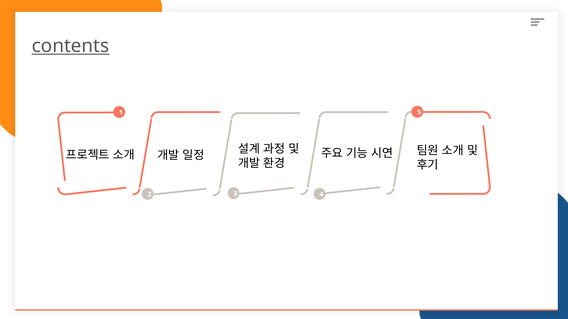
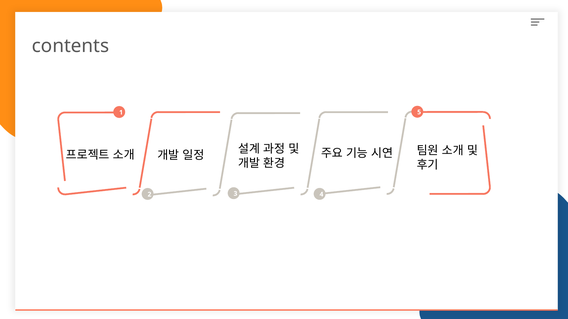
contents underline: present -> none
